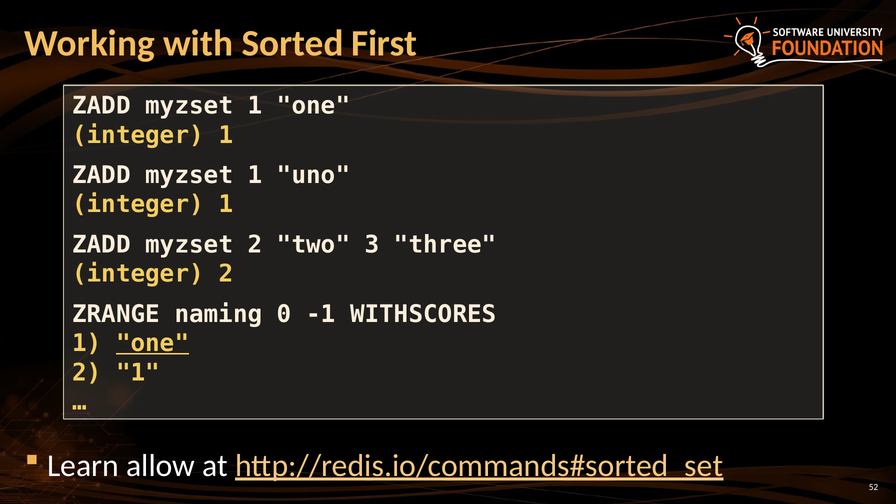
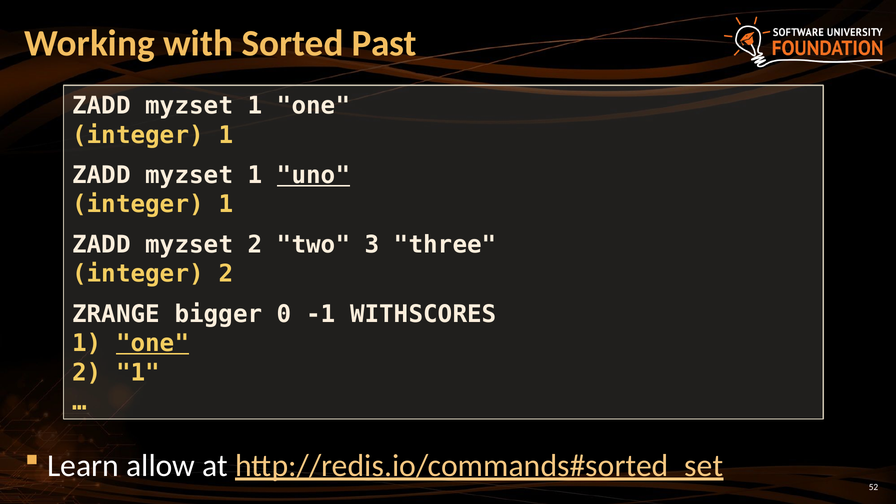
First: First -> Past
uno underline: none -> present
naming: naming -> bigger
